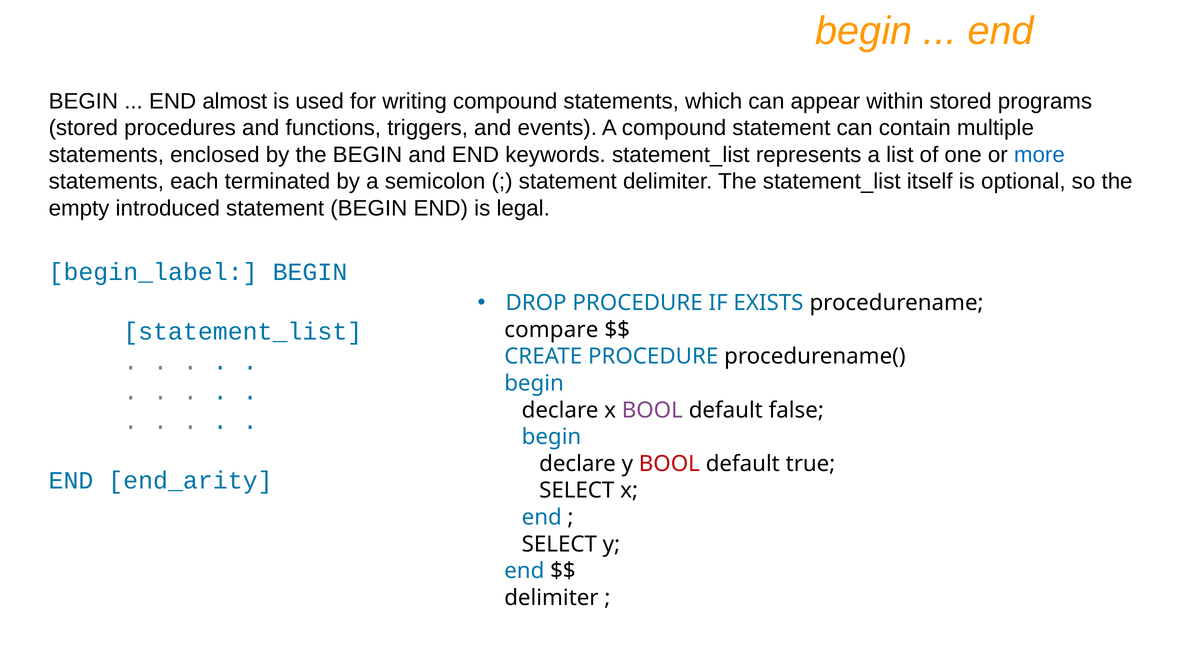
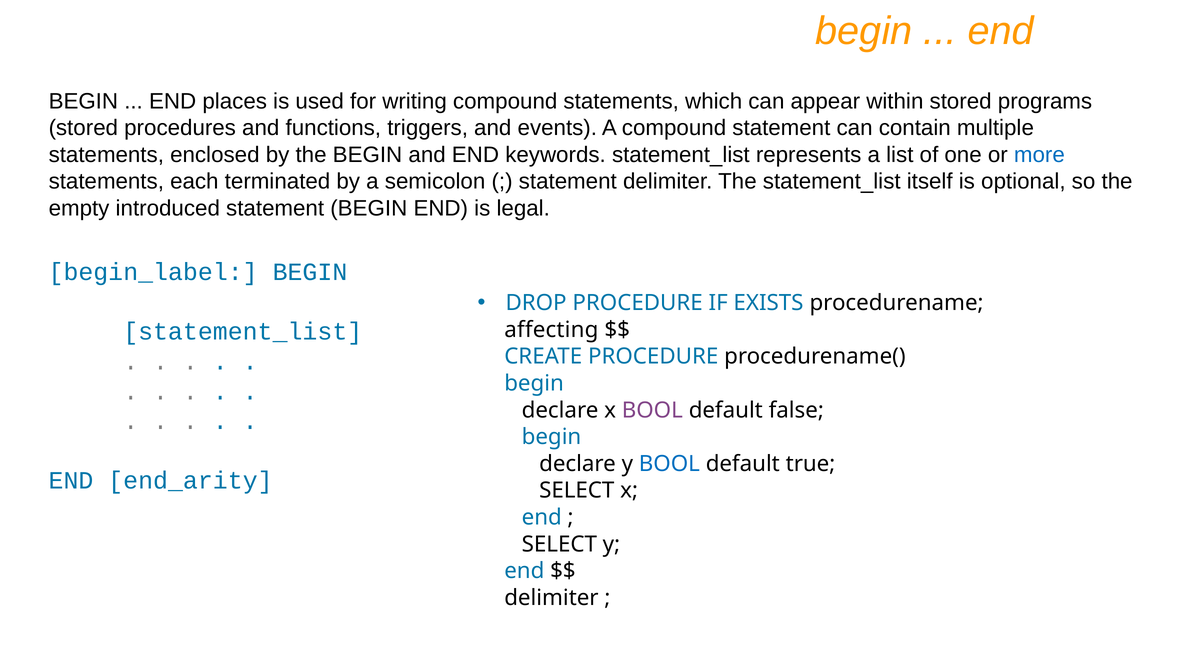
almost: almost -> places
compare: compare -> affecting
BOOL at (669, 464) colour: red -> blue
